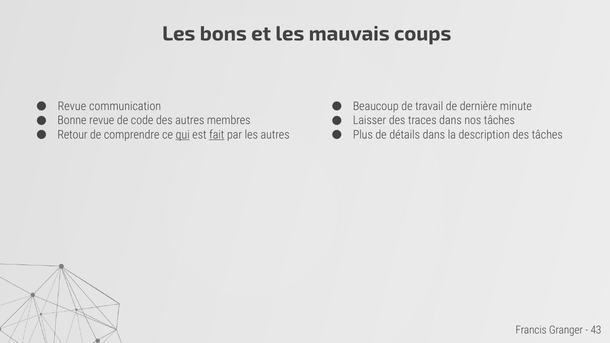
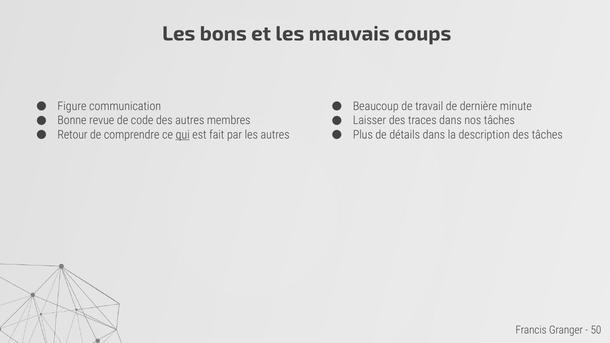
Revue at (72, 106): Revue -> Figure
fait underline: present -> none
43: 43 -> 50
